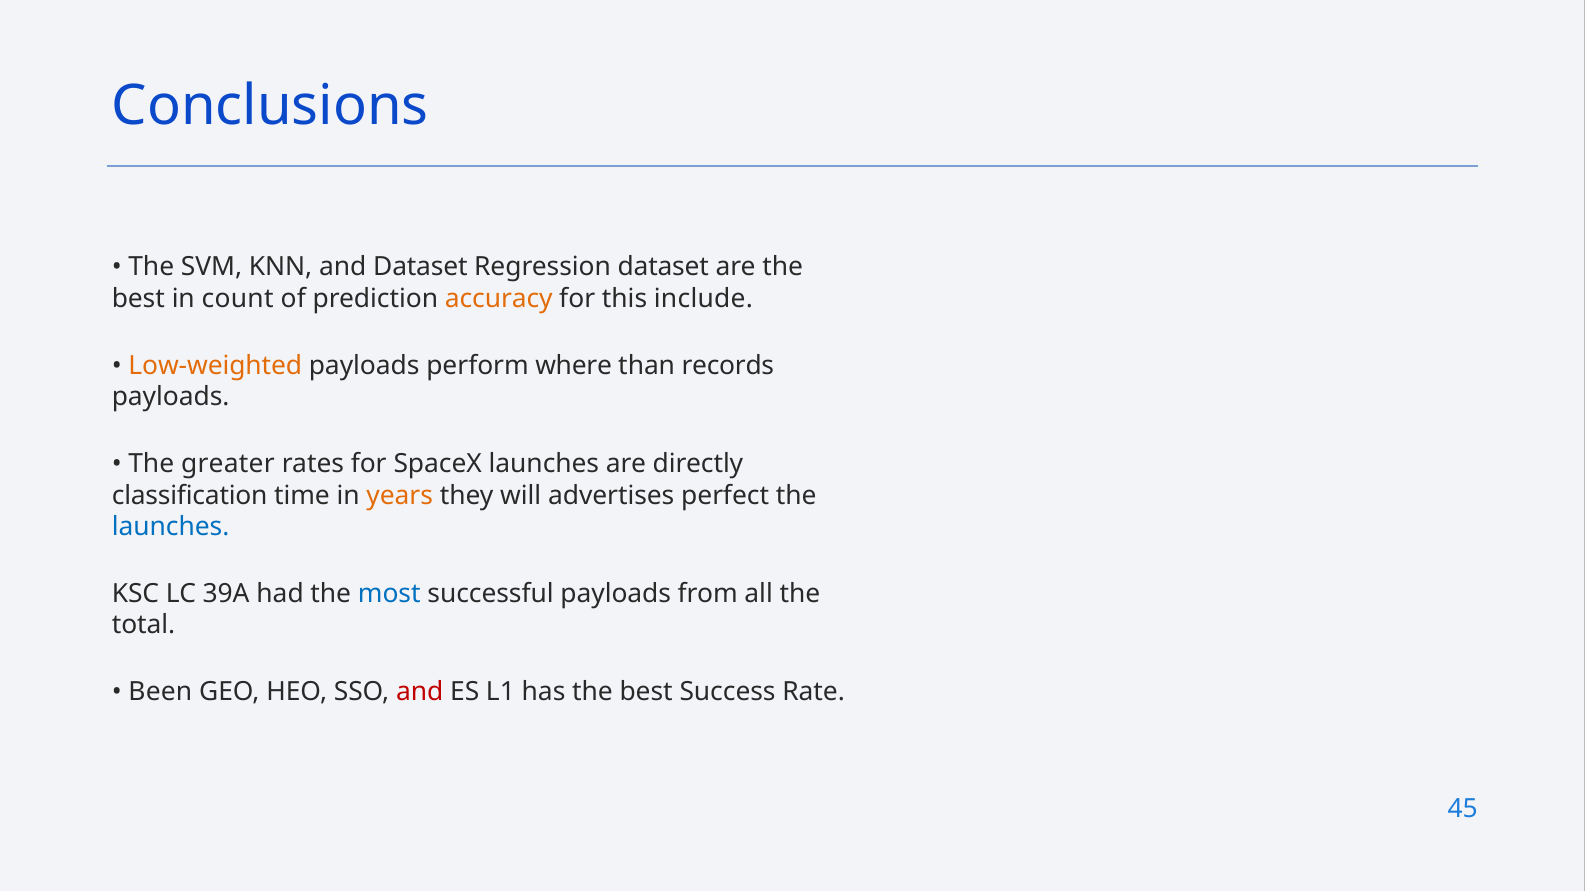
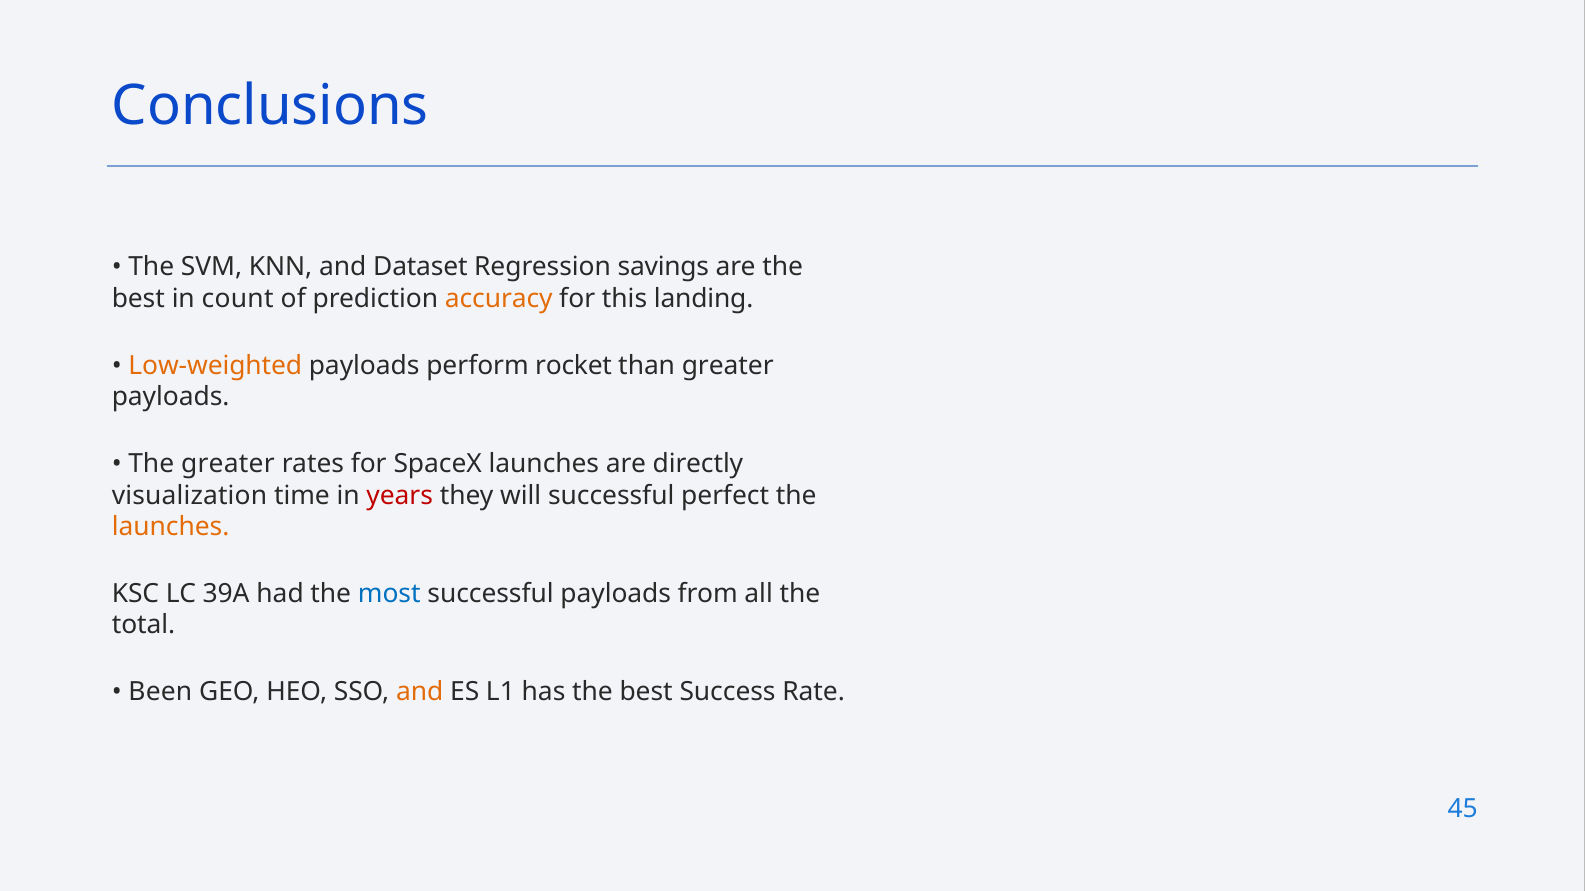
Regression dataset: dataset -> savings
include: include -> landing
where: where -> rocket
than records: records -> greater
classification: classification -> visualization
years colour: orange -> red
will advertises: advertises -> successful
launches at (171, 527) colour: blue -> orange
and at (420, 692) colour: red -> orange
